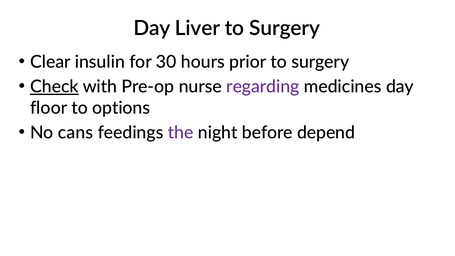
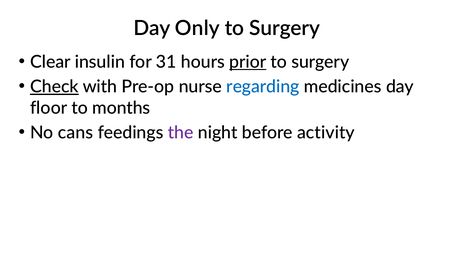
Liver: Liver -> Only
30: 30 -> 31
prior underline: none -> present
regarding colour: purple -> blue
options: options -> months
depend: depend -> activity
